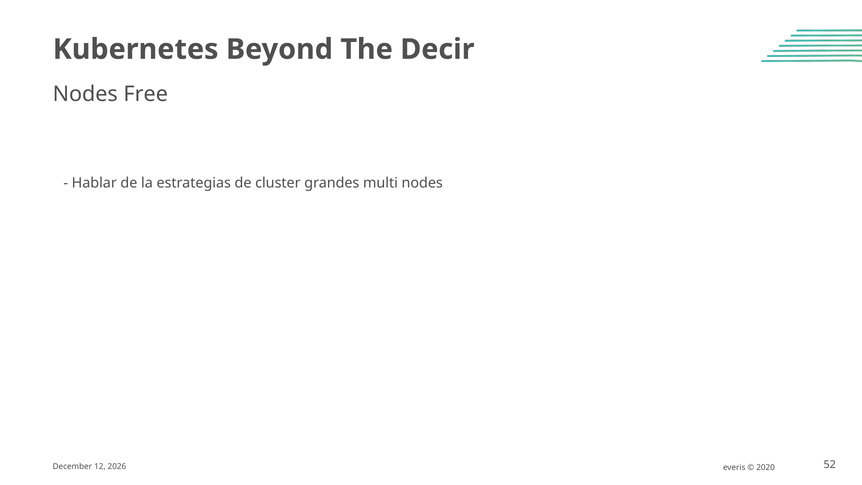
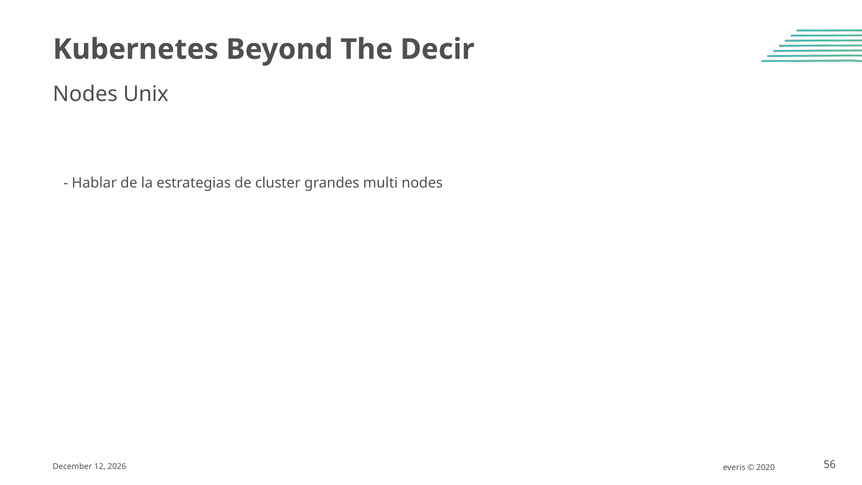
Free: Free -> Unix
52: 52 -> 56
